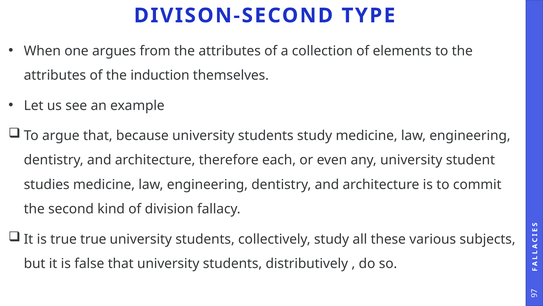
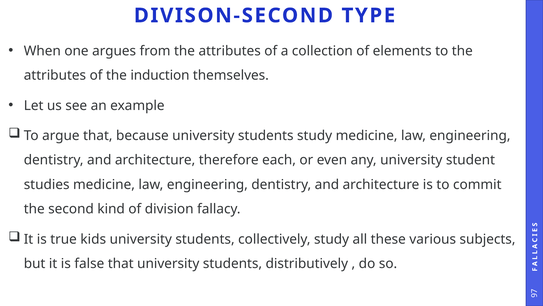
true true: true -> kids
